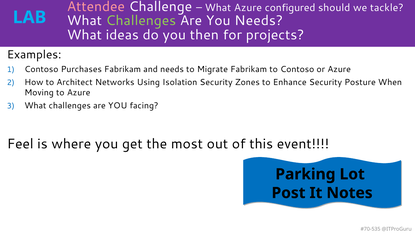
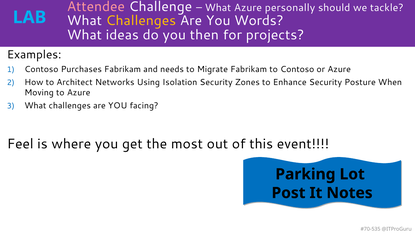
configured: configured -> personally
Challenges at (141, 21) colour: light green -> yellow
You Needs: Needs -> Words
